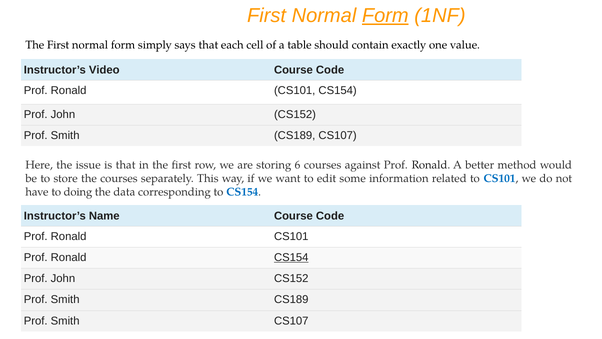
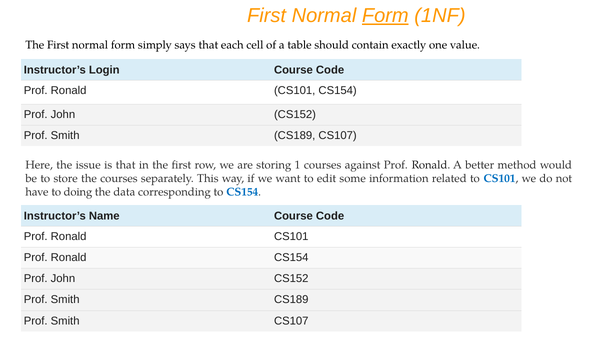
Video: Video -> Login
6: 6 -> 1
CS154 at (291, 257) underline: present -> none
